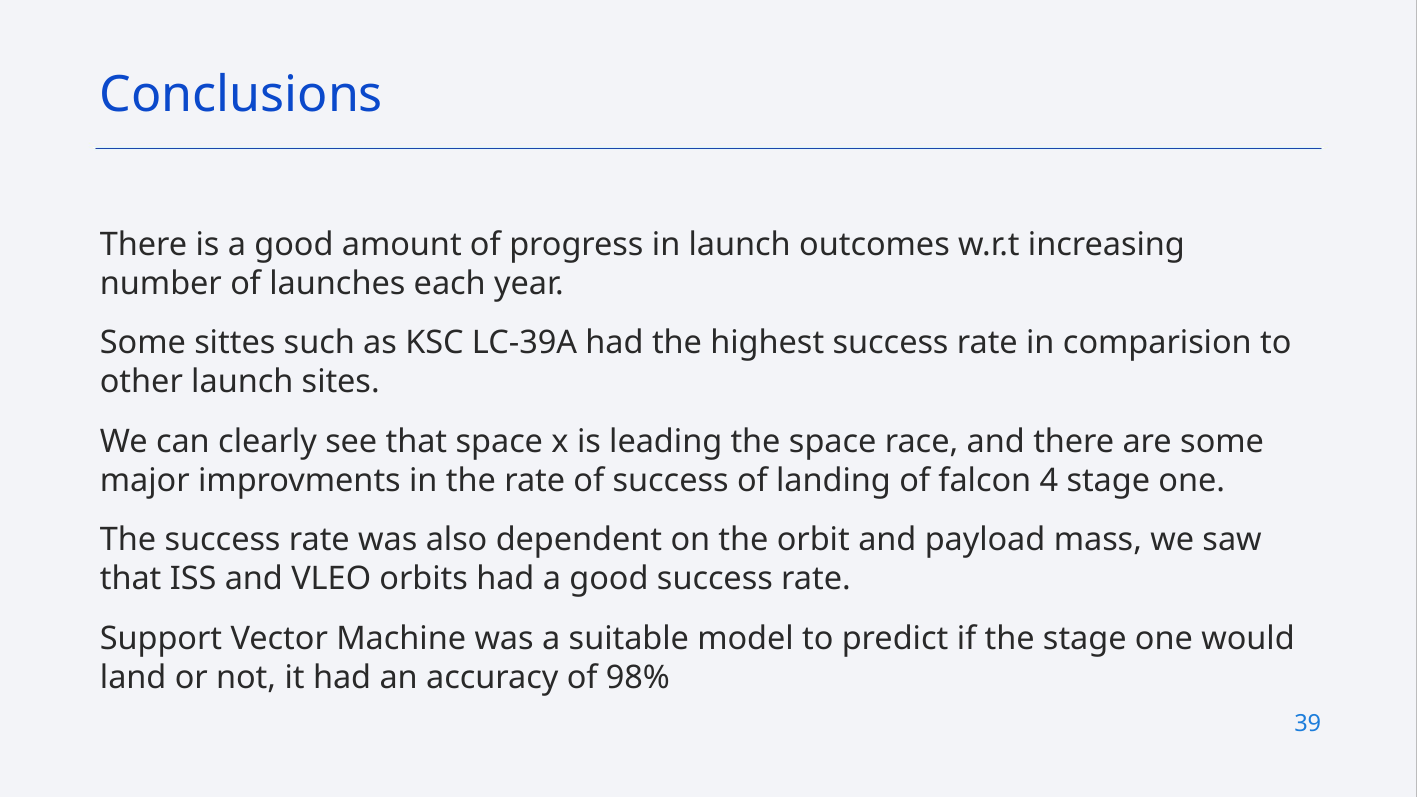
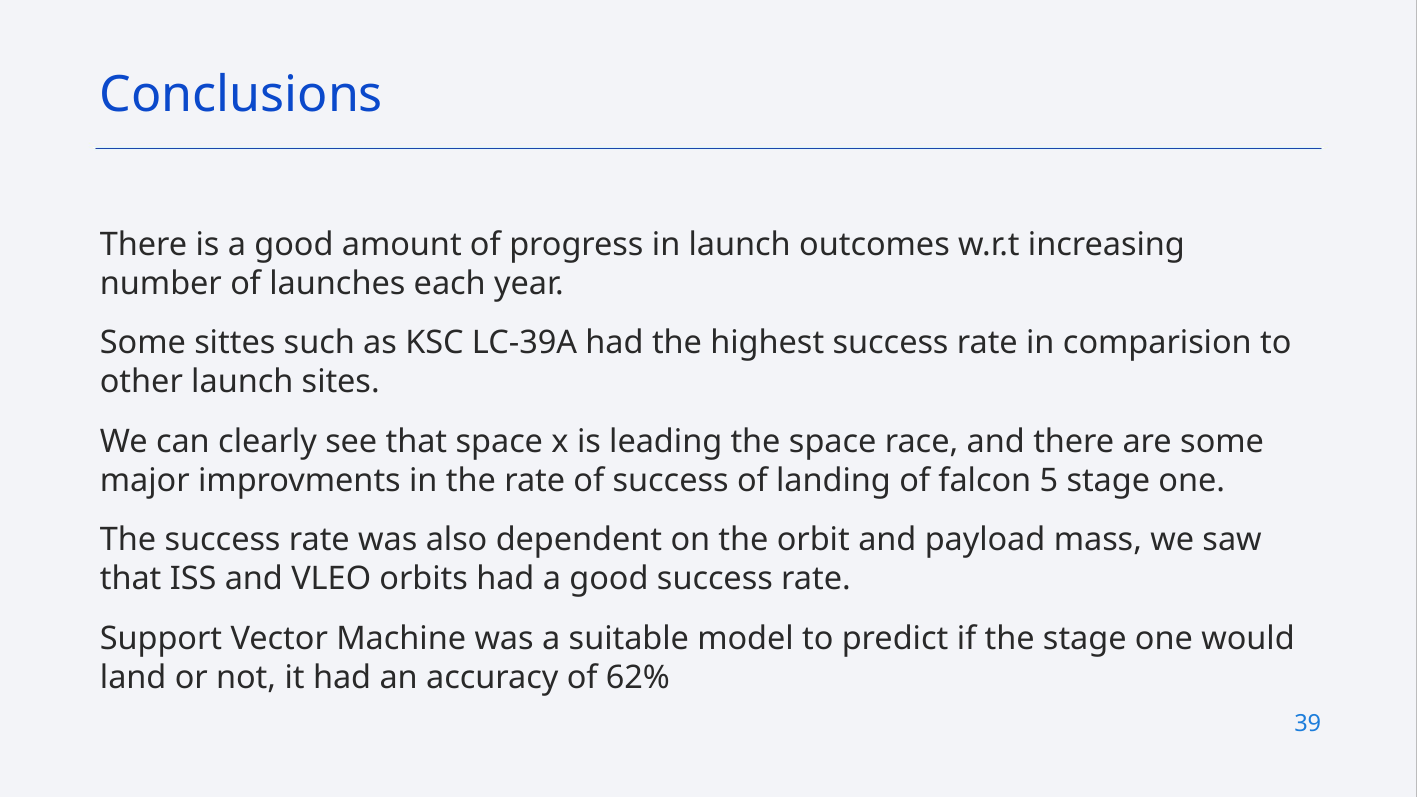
4: 4 -> 5
98%: 98% -> 62%
